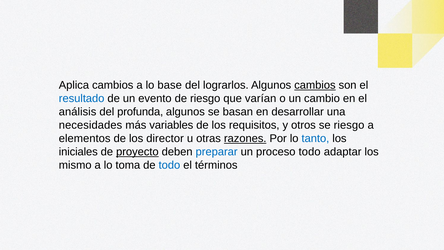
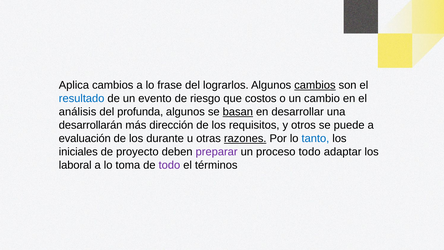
base: base -> frase
varían: varían -> costos
basan underline: none -> present
necesidades: necesidades -> desarrollarán
variables: variables -> dirección
se riesgo: riesgo -> puede
elementos: elementos -> evaluación
director: director -> durante
proyecto underline: present -> none
preparar colour: blue -> purple
mismo: mismo -> laboral
todo at (169, 165) colour: blue -> purple
